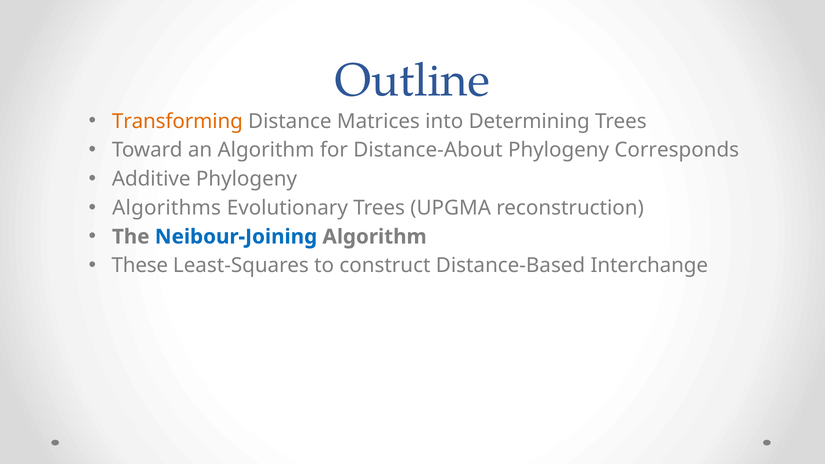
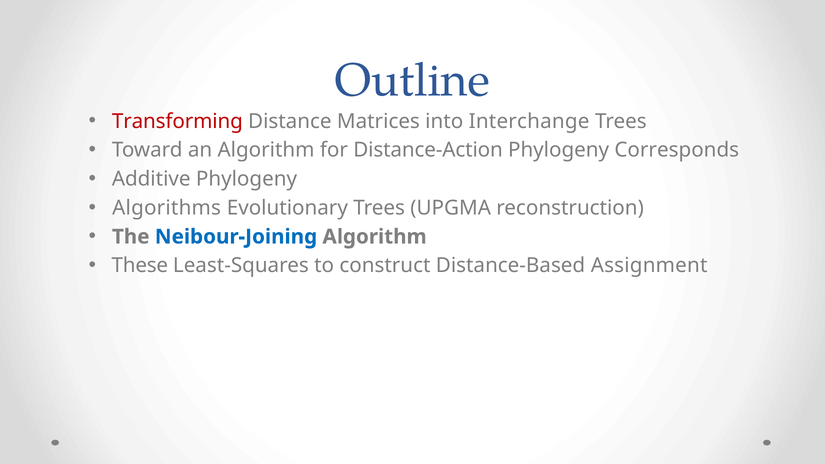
Transforming colour: orange -> red
Determining: Determining -> Interchange
Distance-About: Distance-About -> Distance-Action
Interchange: Interchange -> Assignment
